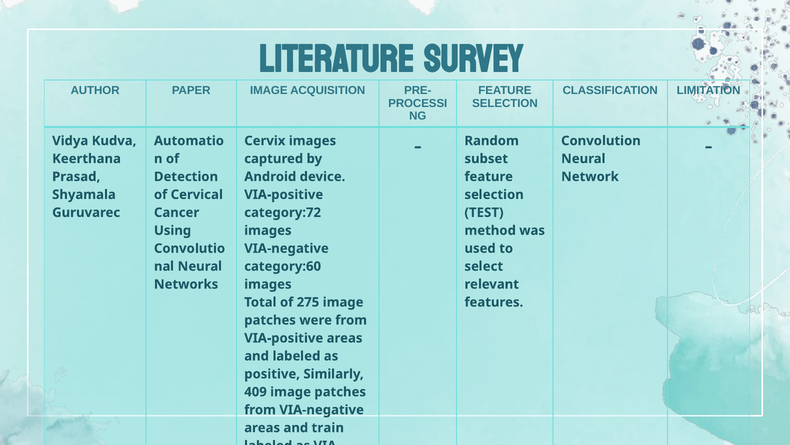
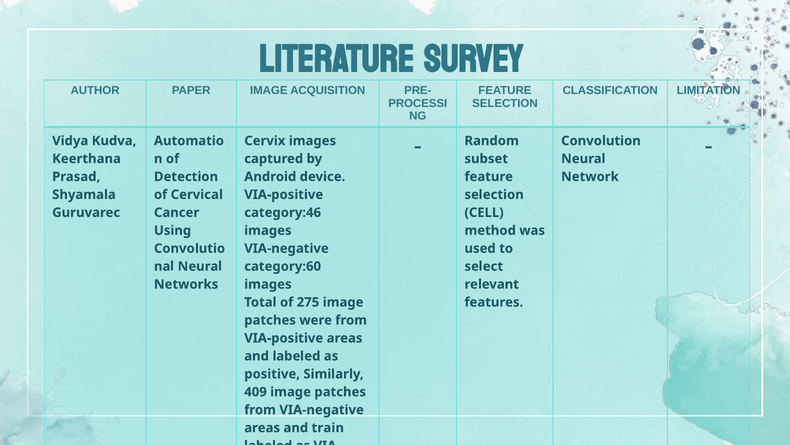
category:72: category:72 -> category:46
TEST: TEST -> CELL
